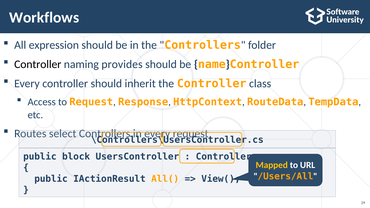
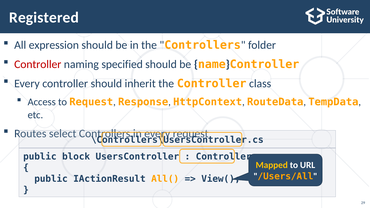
Workflows: Workflows -> Registered
Controller at (38, 64) colour: black -> red
provides: provides -> specified
